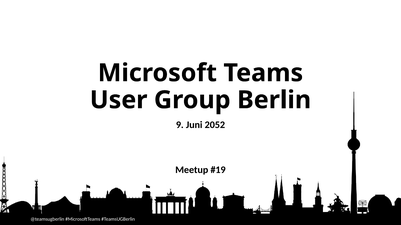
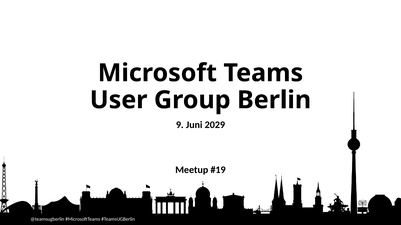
2052: 2052 -> 2029
